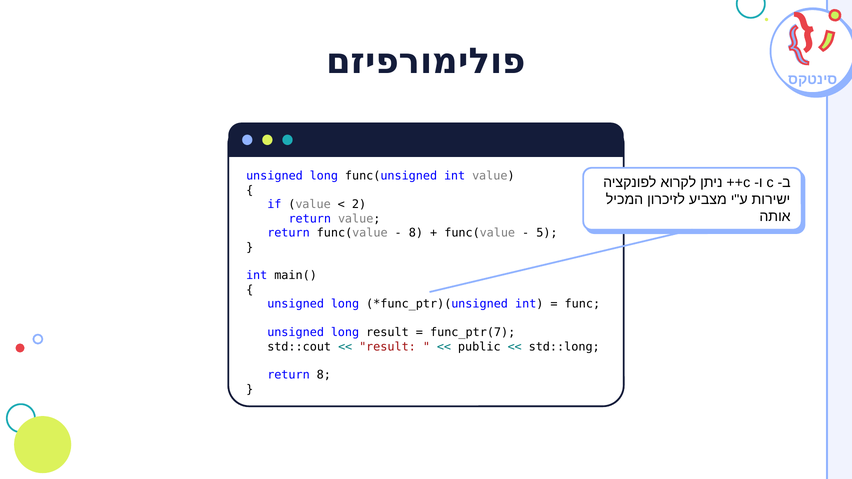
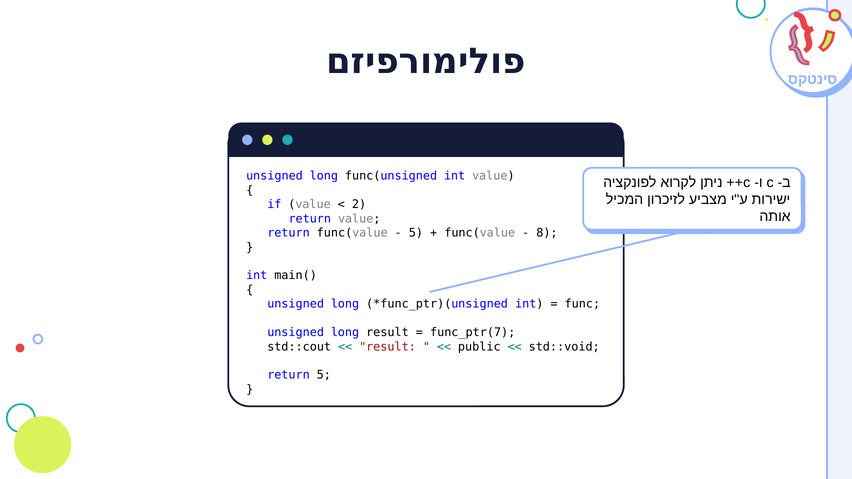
8 at (416, 233): 8 -> 5
5: 5 -> 8
std::long: std::long -> std::void
return 8: 8 -> 5
